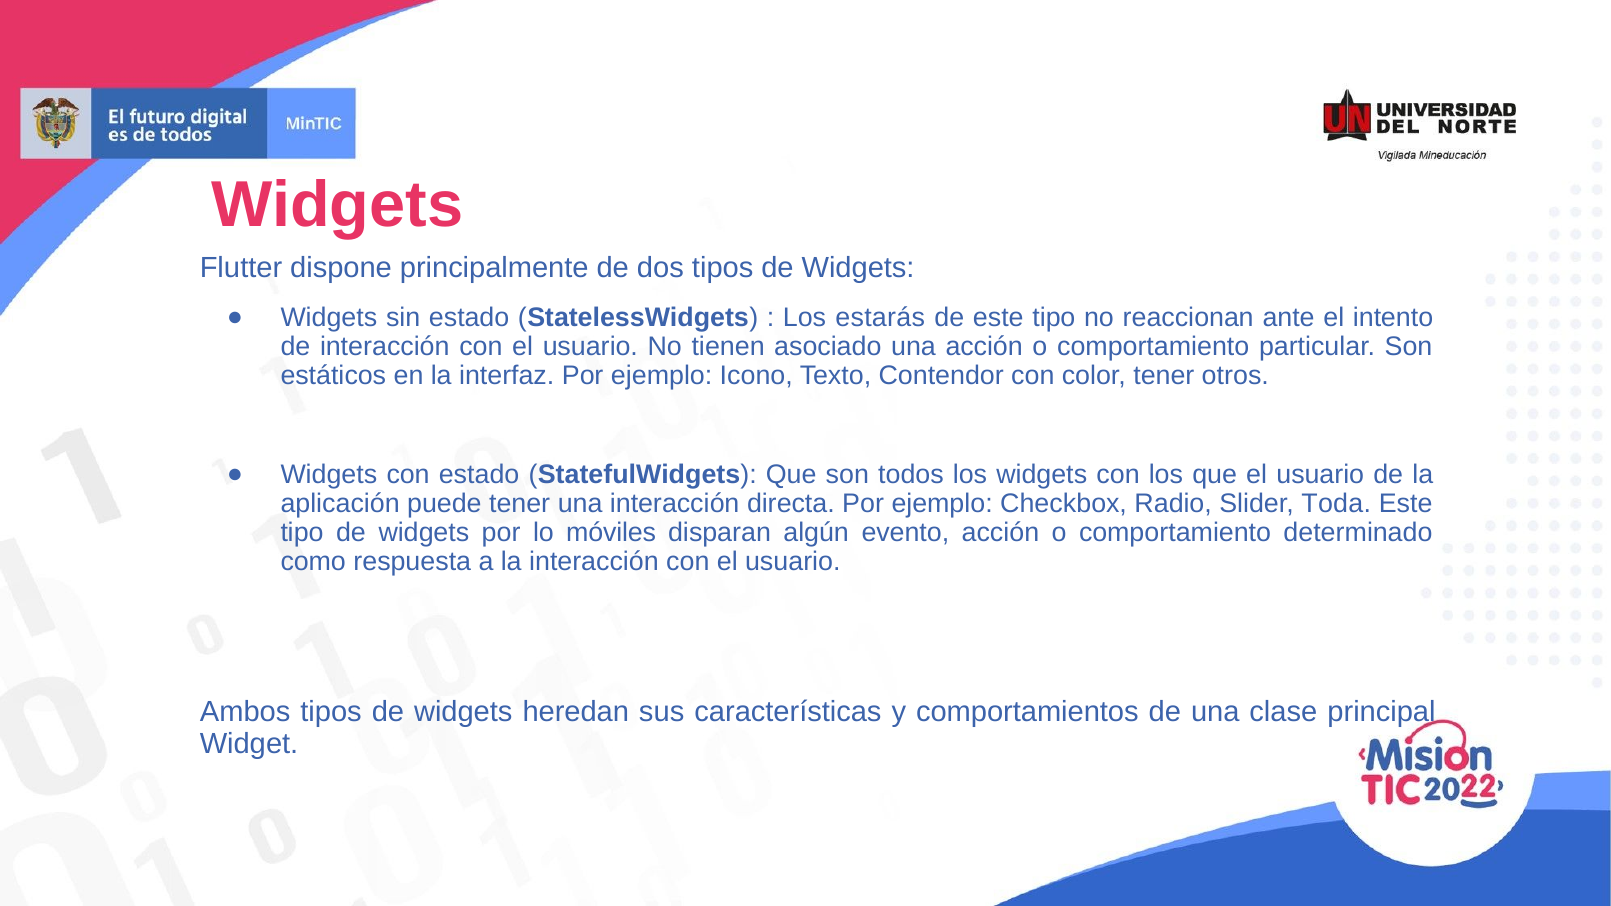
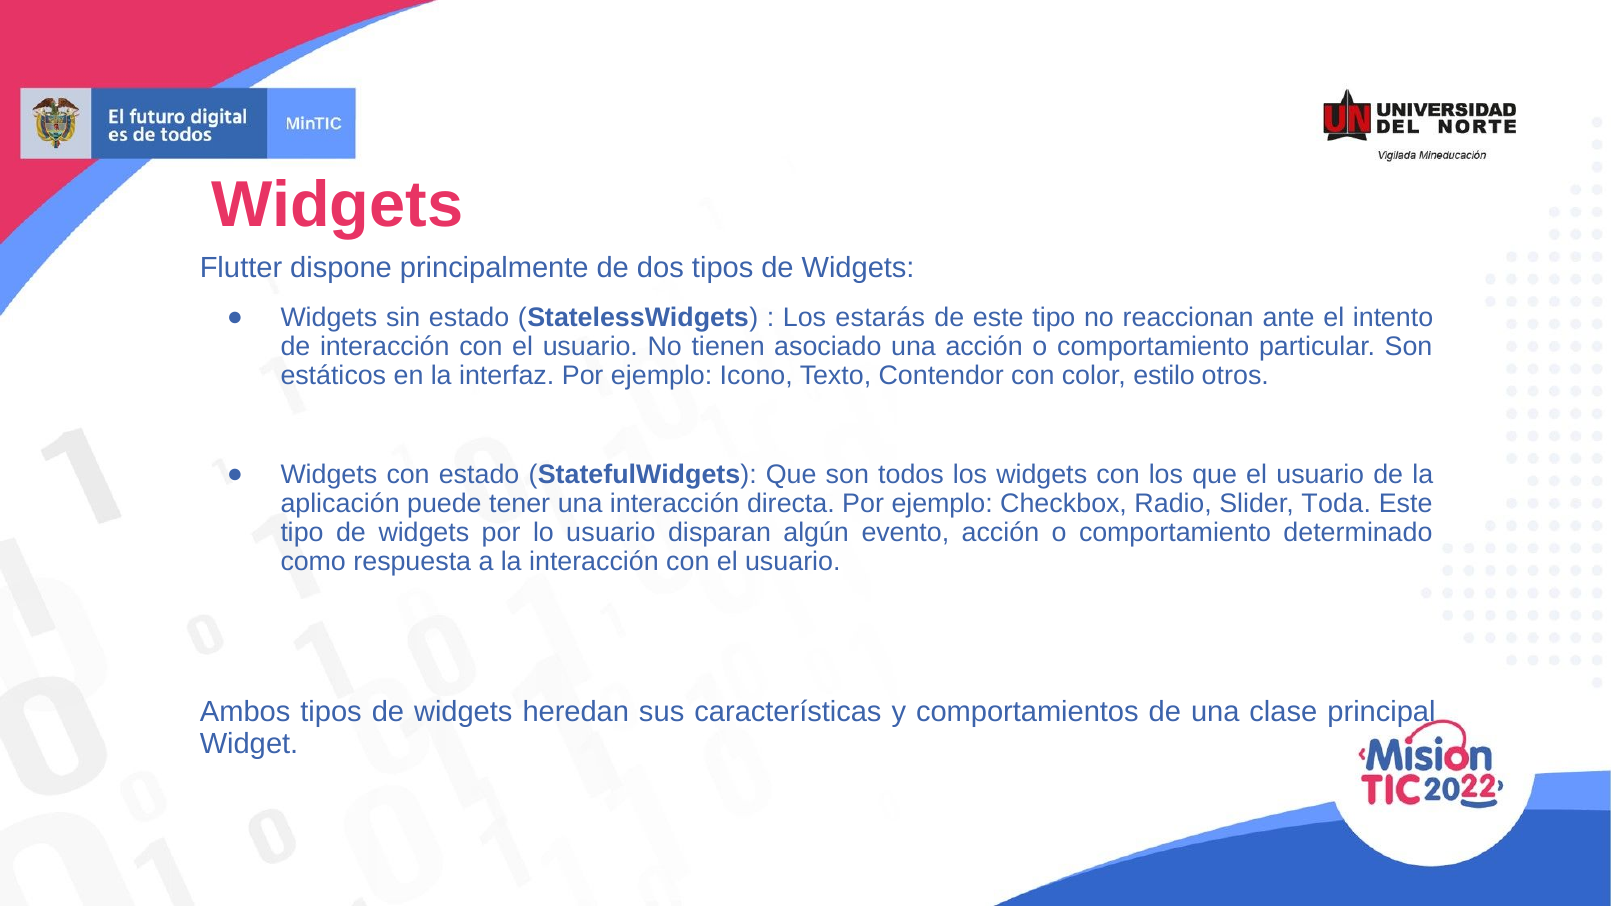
color tener: tener -> estilo
lo móviles: móviles -> usuario
